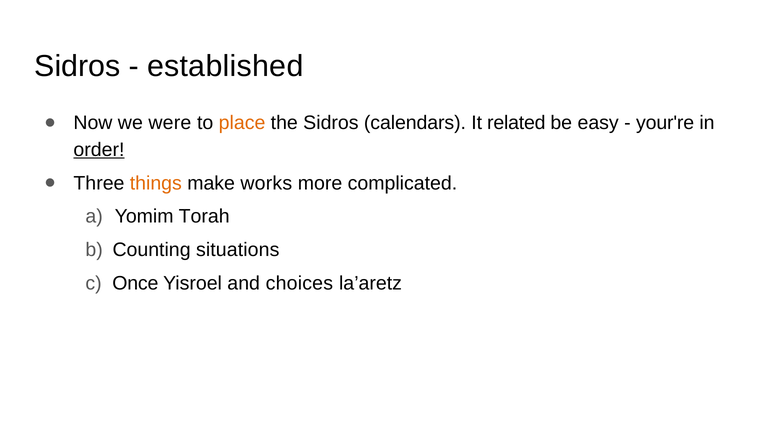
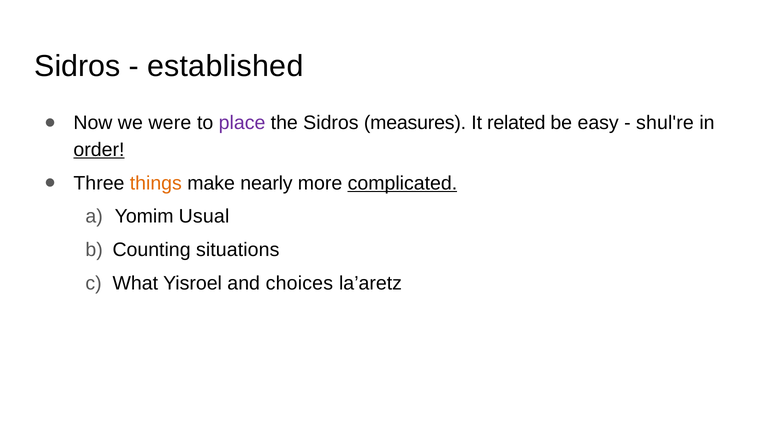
place colour: orange -> purple
calendars: calendars -> measures
your're: your're -> shul're
works: works -> nearly
complicated underline: none -> present
Torah: Torah -> Usual
Once: Once -> What
